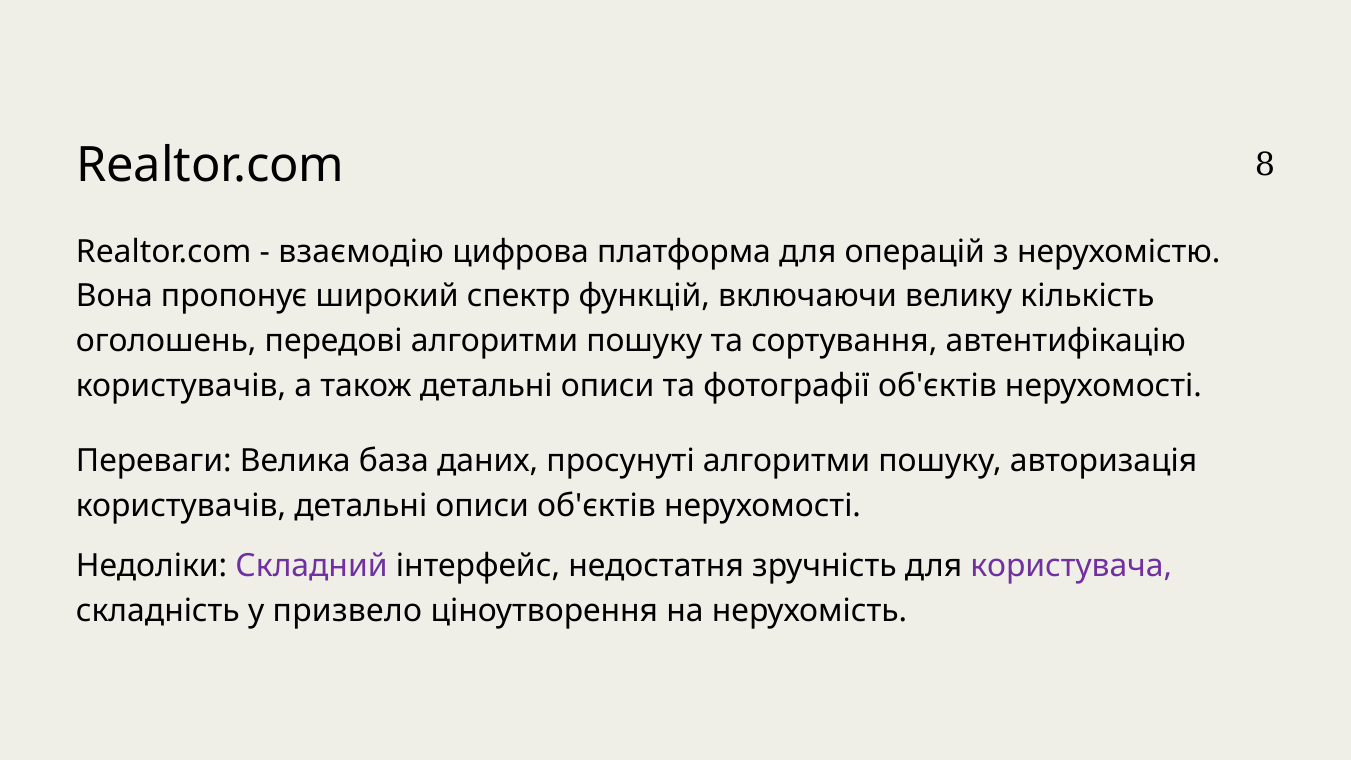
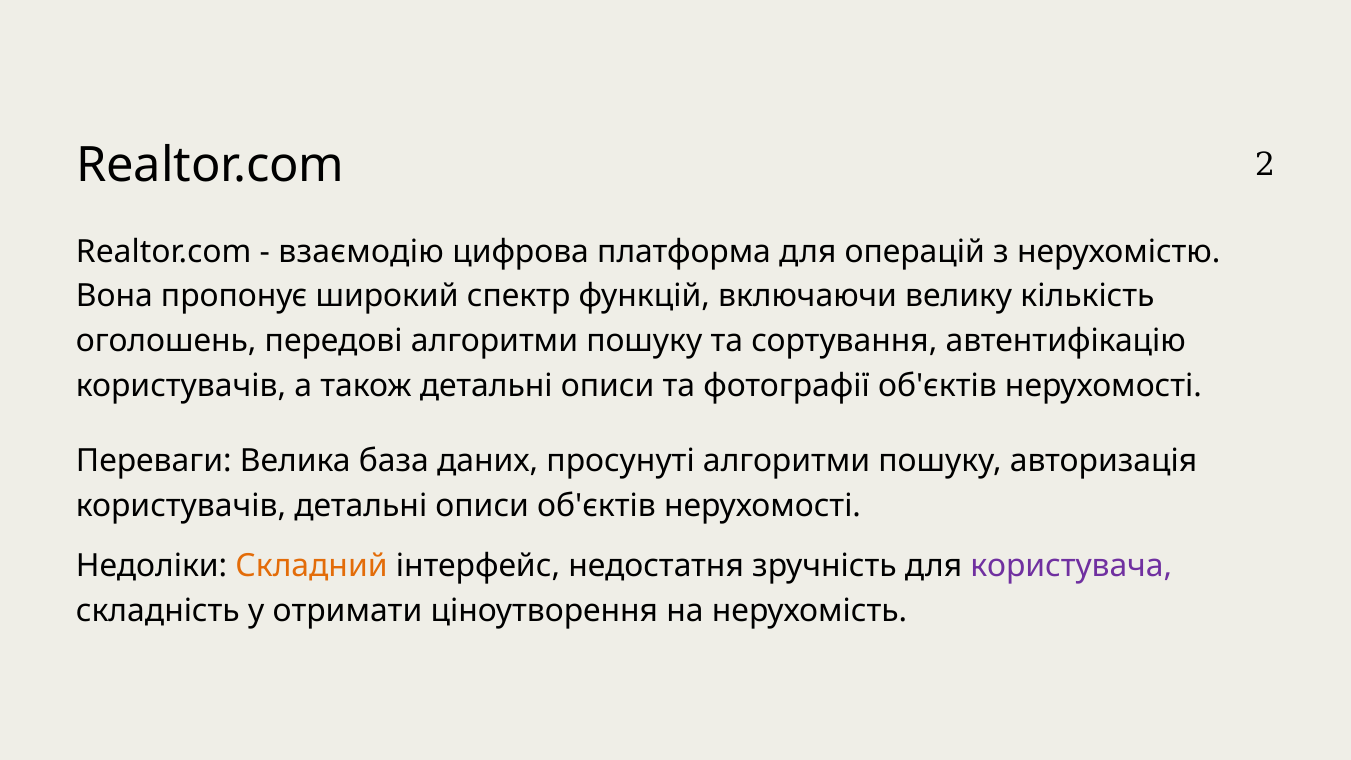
8: 8 -> 2
Складний colour: purple -> orange
призвело: призвело -> отримати
